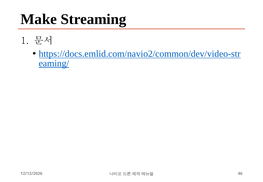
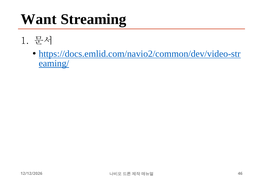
Make: Make -> Want
